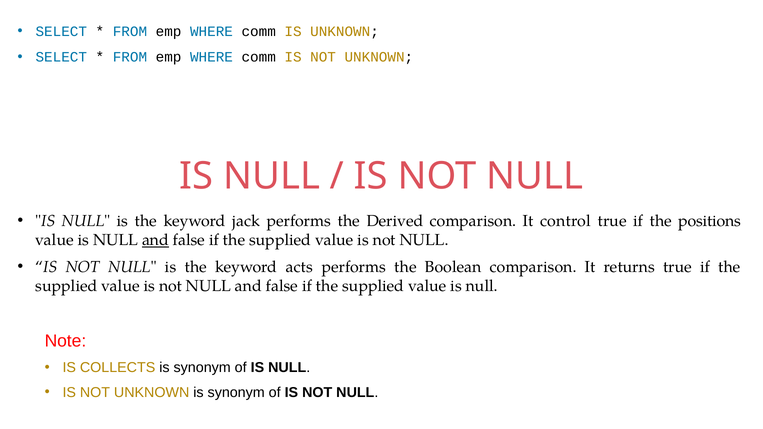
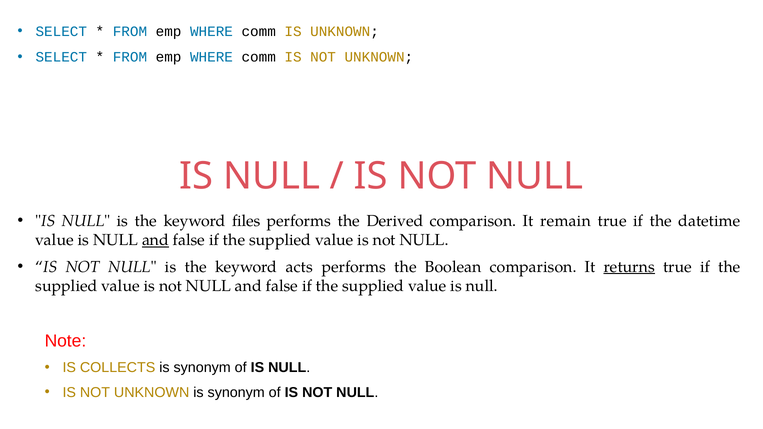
jack: jack -> files
control: control -> remain
positions: positions -> datetime
returns underline: none -> present
